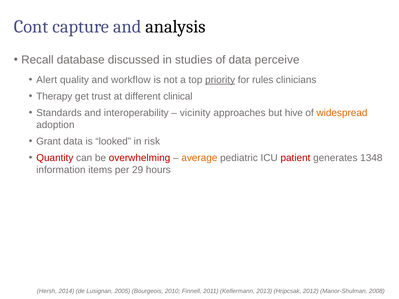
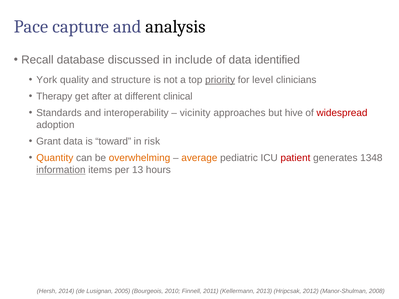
Cont: Cont -> Pace
studies: studies -> include
perceive: perceive -> identified
Alert: Alert -> York
workflow: workflow -> structure
rules: rules -> level
trust: trust -> after
widespread colour: orange -> red
looked: looked -> toward
Quantity colour: red -> orange
overwhelming colour: red -> orange
information underline: none -> present
29: 29 -> 13
